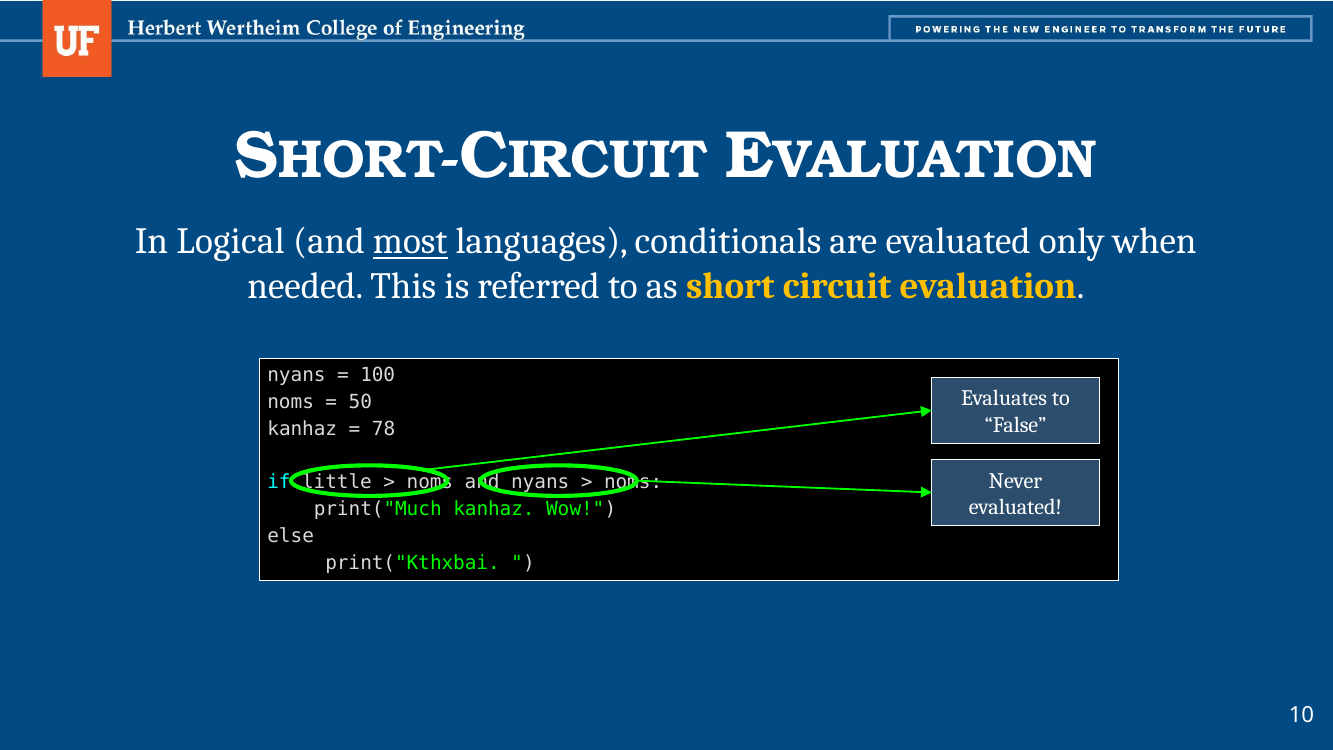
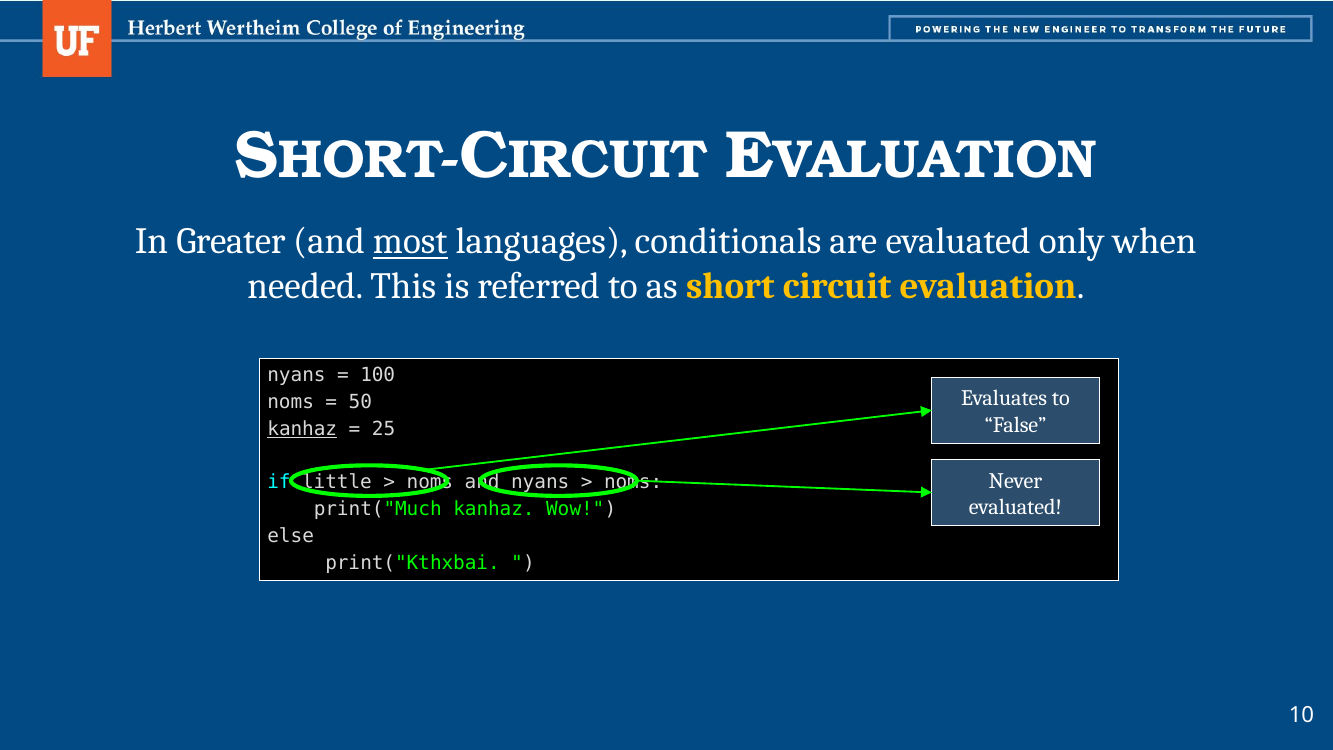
Logical: Logical -> Greater
kanhaz at (302, 429) underline: none -> present
78: 78 -> 25
